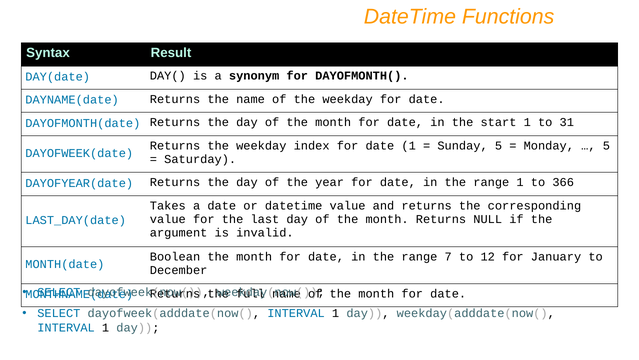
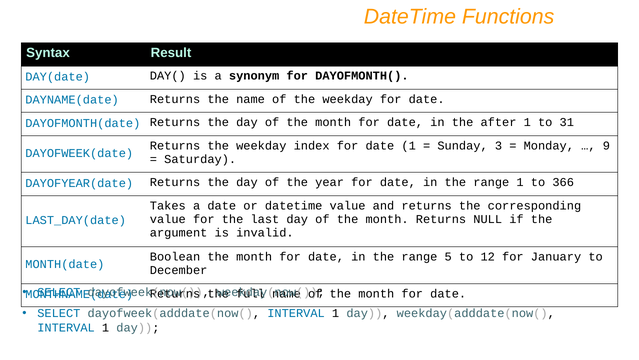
start: start -> after
Sunday 5: 5 -> 3
5 at (606, 145): 5 -> 9
7: 7 -> 5
